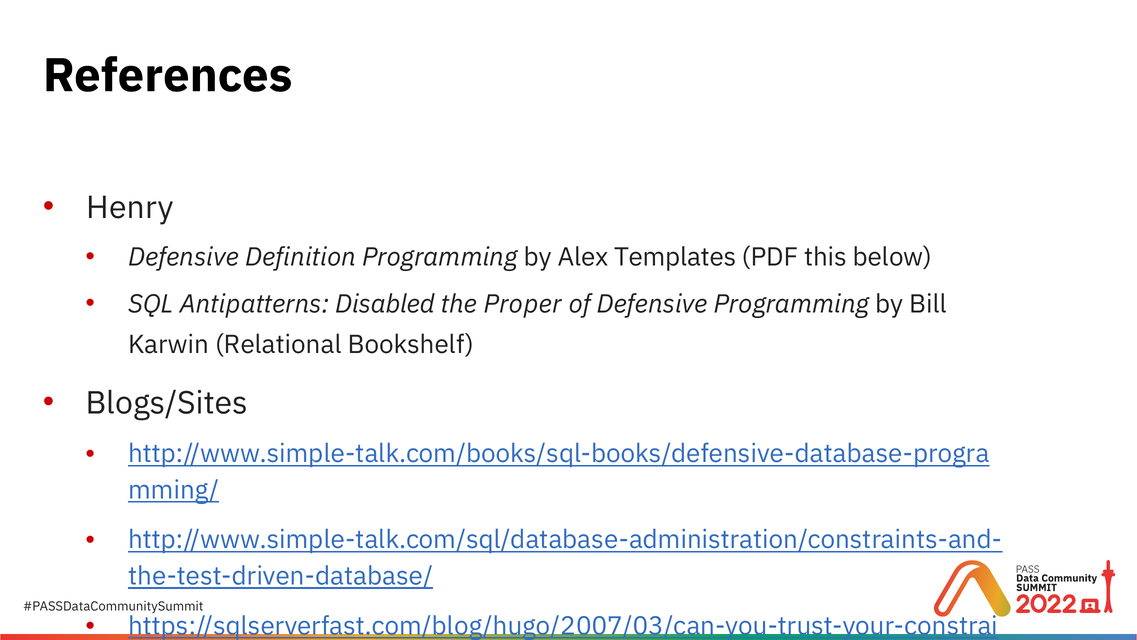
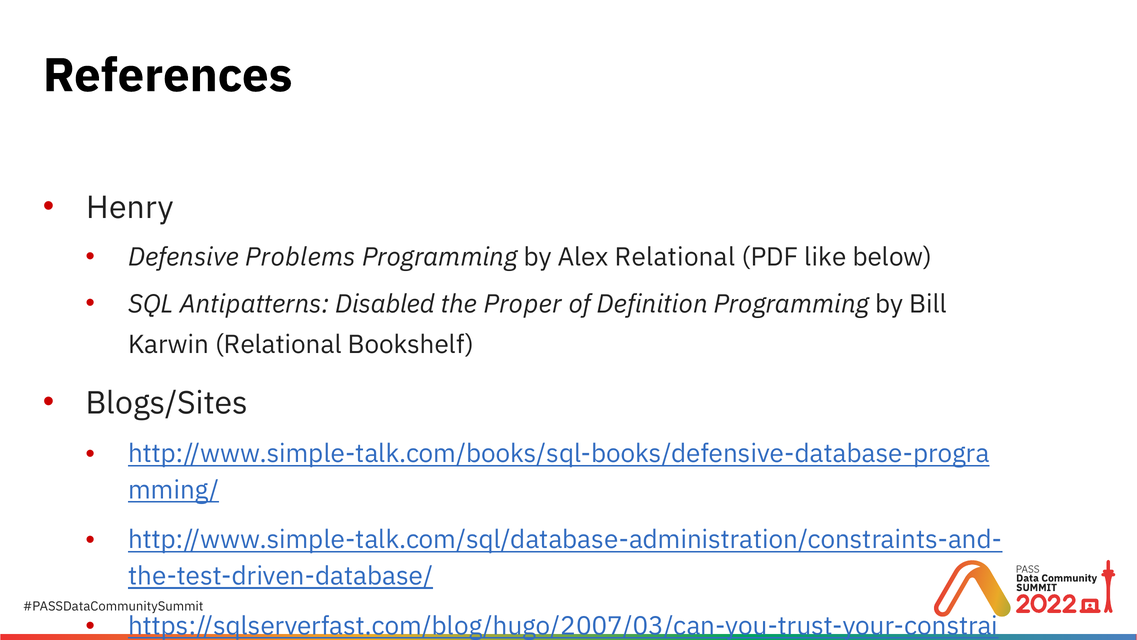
Definition: Definition -> Problems
Alex Templates: Templates -> Relational
this: this -> like
of Defensive: Defensive -> Definition
